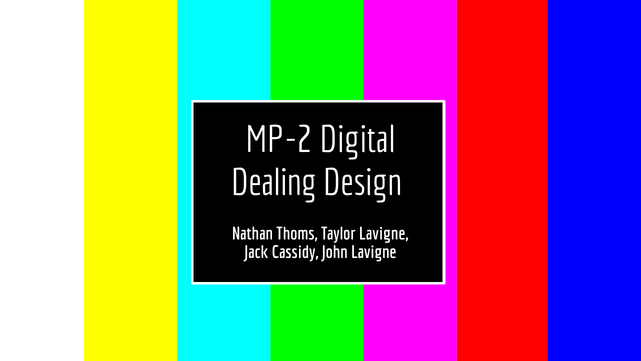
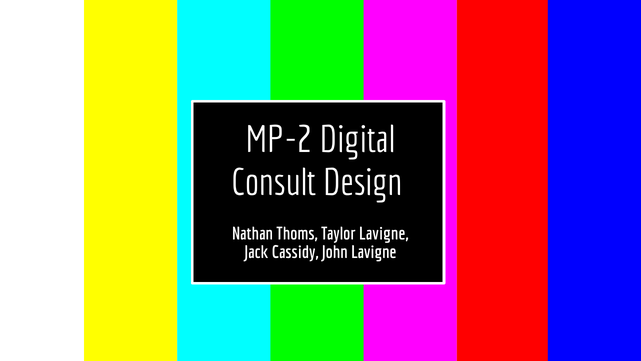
Dealing: Dealing -> Consult
